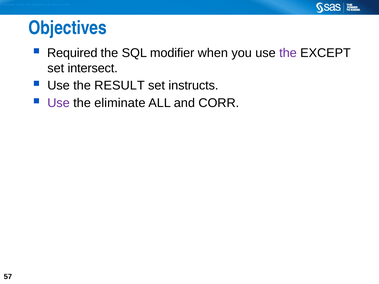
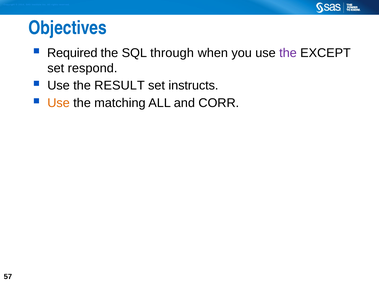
modifier: modifier -> through
intersect: intersect -> respond
Use at (59, 103) colour: purple -> orange
eliminate: eliminate -> matching
